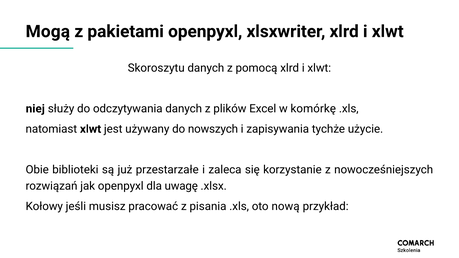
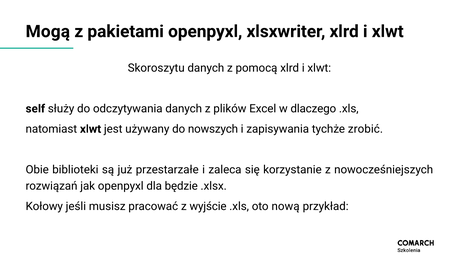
niej: niej -> self
komórkę: komórkę -> dlaczego
użycie: użycie -> zrobić
uwagę: uwagę -> będzie
pisania: pisania -> wyjście
